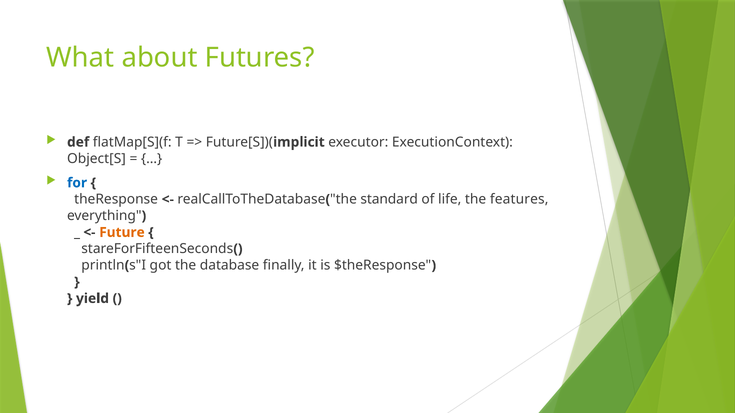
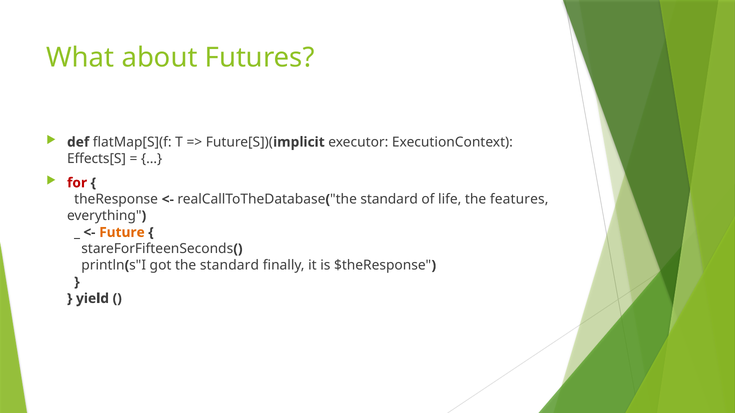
Object[S: Object[S -> Effects[S
for colour: blue -> red
got the database: database -> standard
